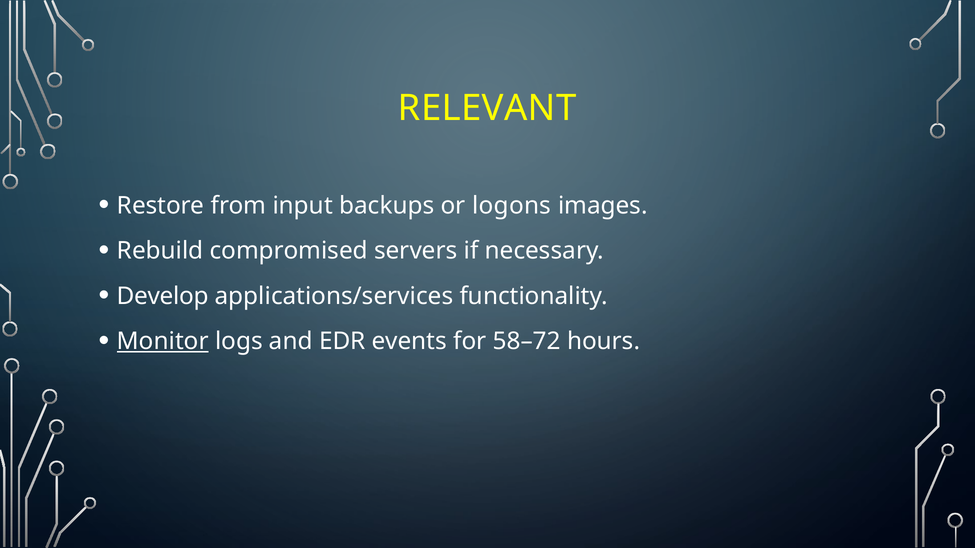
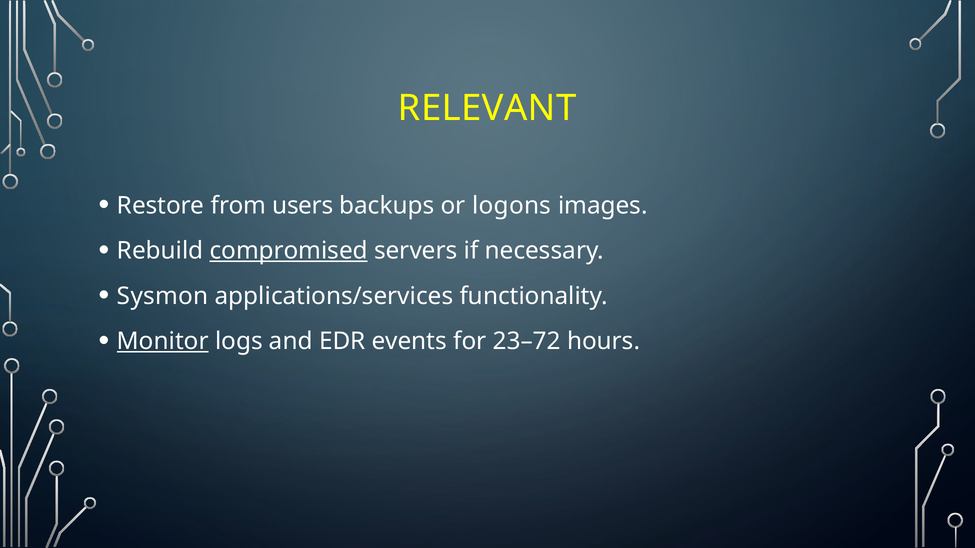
input: input -> users
compromised underline: none -> present
Develop: Develop -> Sysmon
58–72: 58–72 -> 23–72
